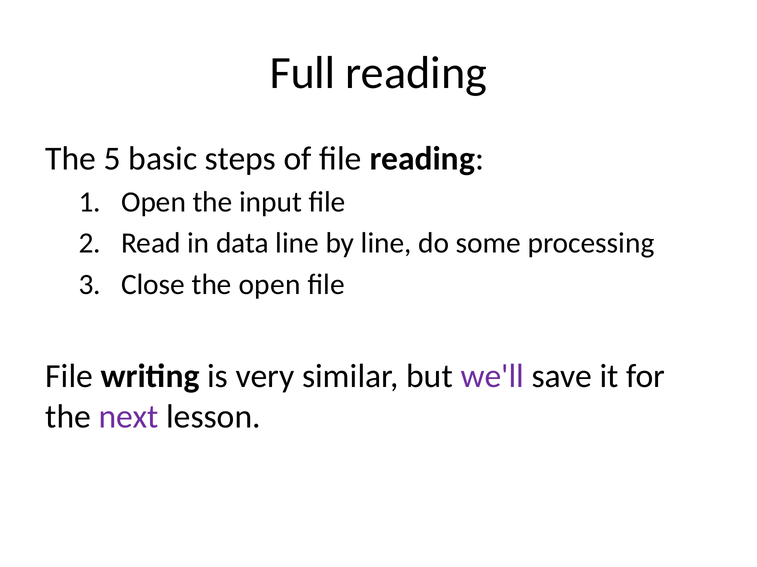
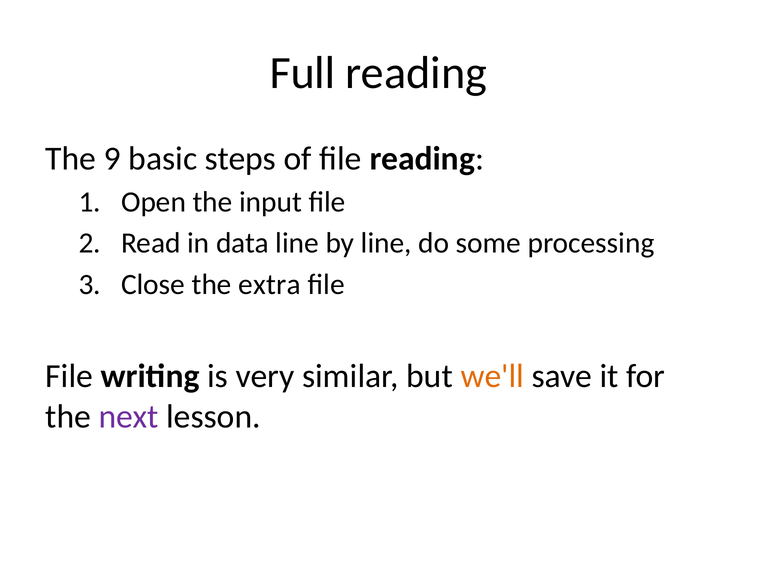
5: 5 -> 9
the open: open -> extra
we'll colour: purple -> orange
